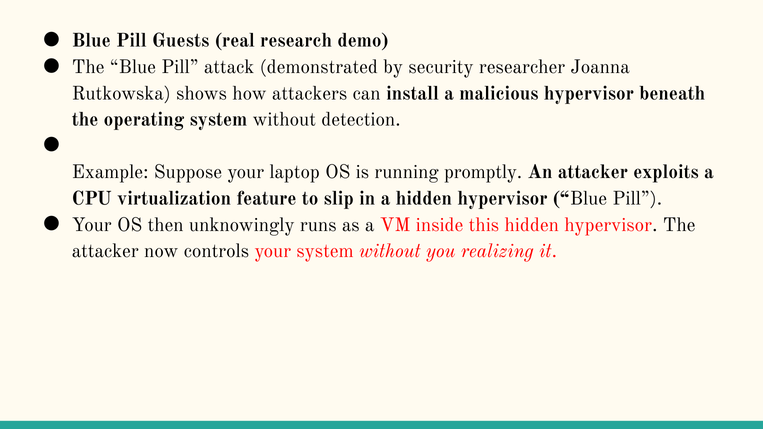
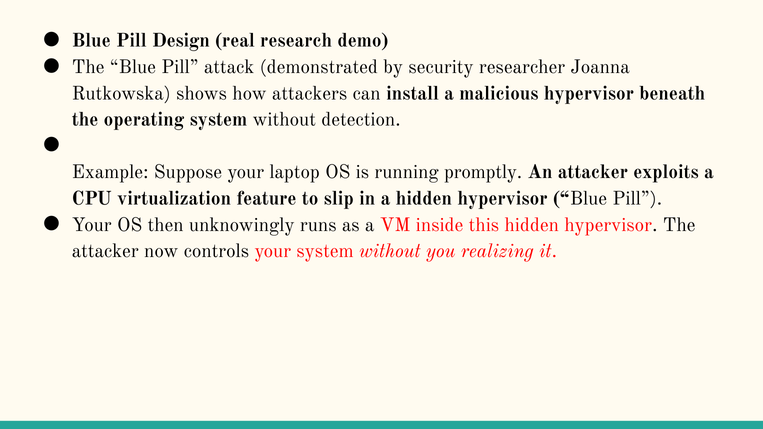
Guests: Guests -> Design
